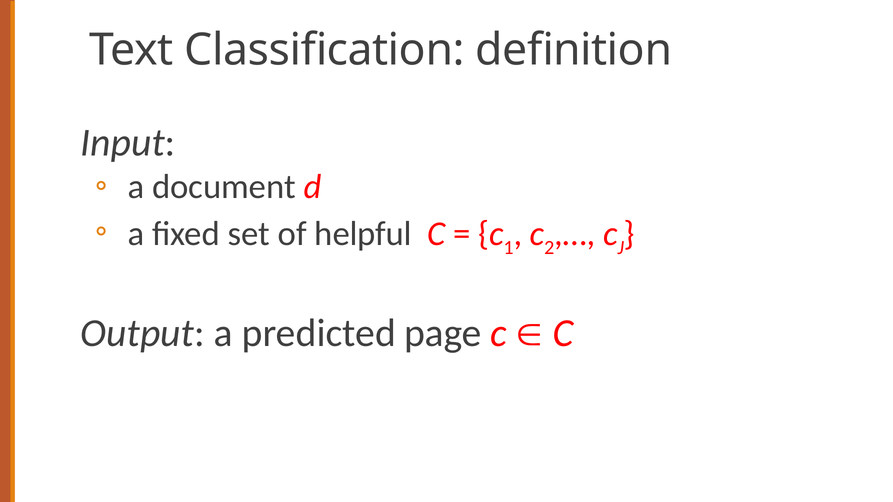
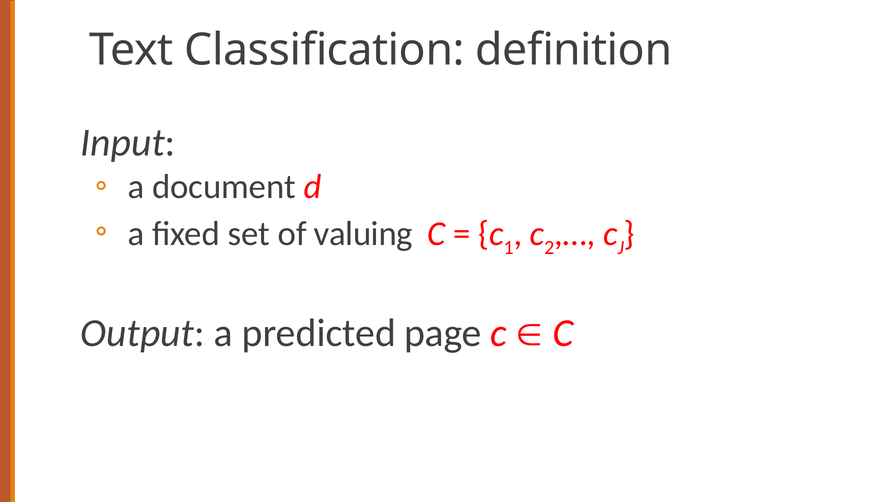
helpful: helpful -> valuing
